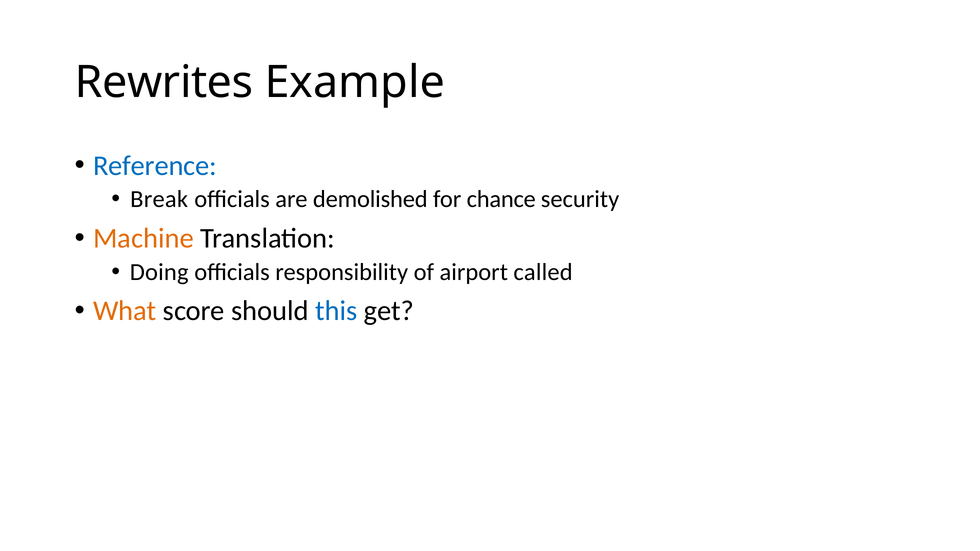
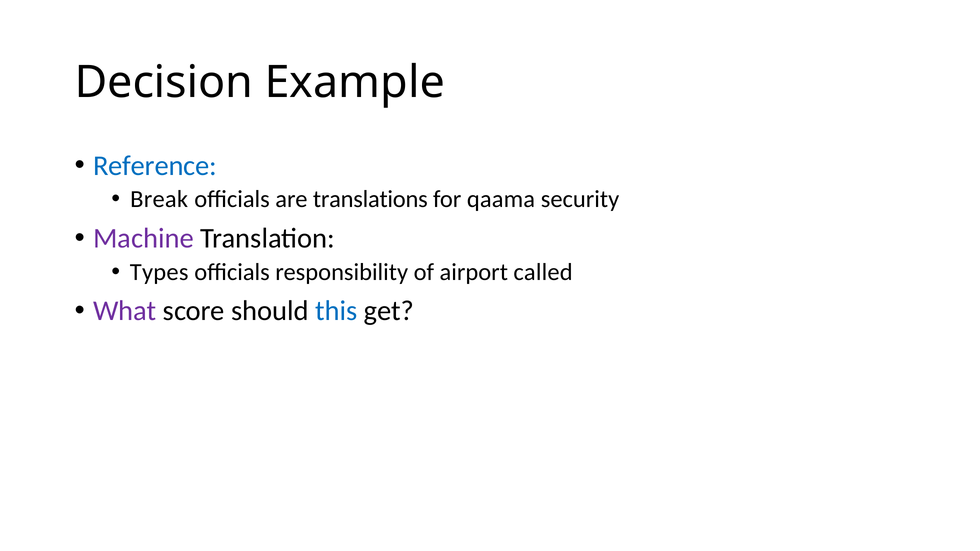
Rewrites: Rewrites -> Decision
demolished: demolished -> translations
chance: chance -> qaama
Machine colour: orange -> purple
Doing: Doing -> Types
What colour: orange -> purple
